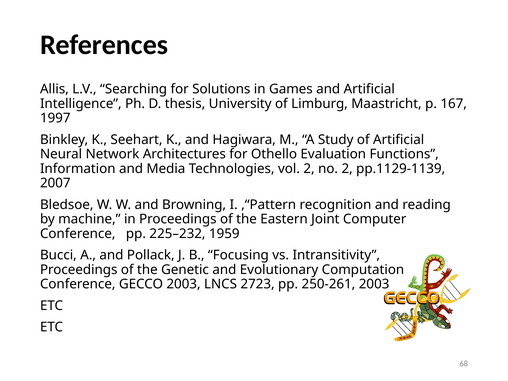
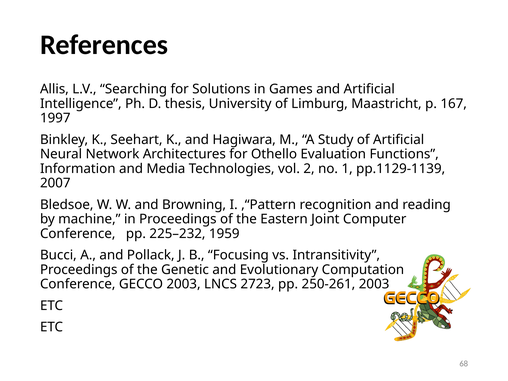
no 2: 2 -> 1
